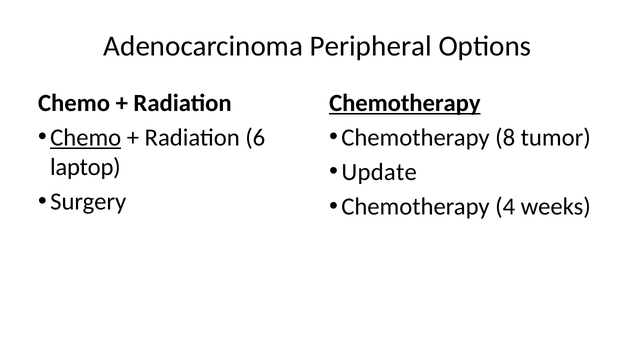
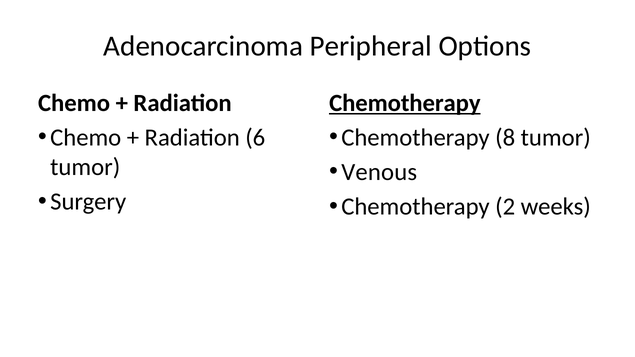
Chemo at (86, 138) underline: present -> none
laptop at (85, 167): laptop -> tumor
Update: Update -> Venous
4: 4 -> 2
